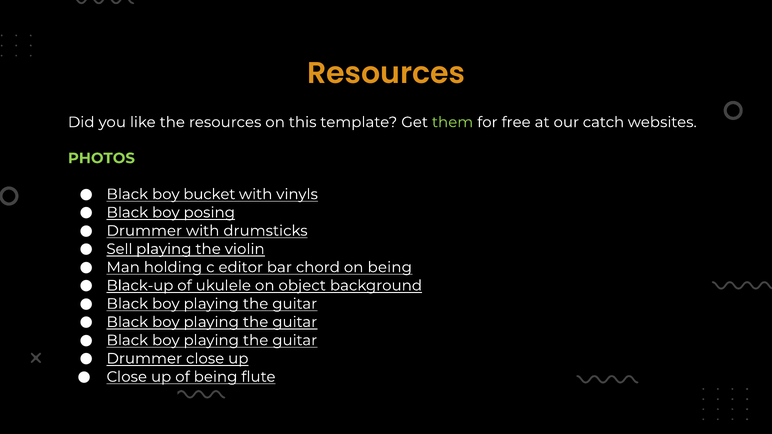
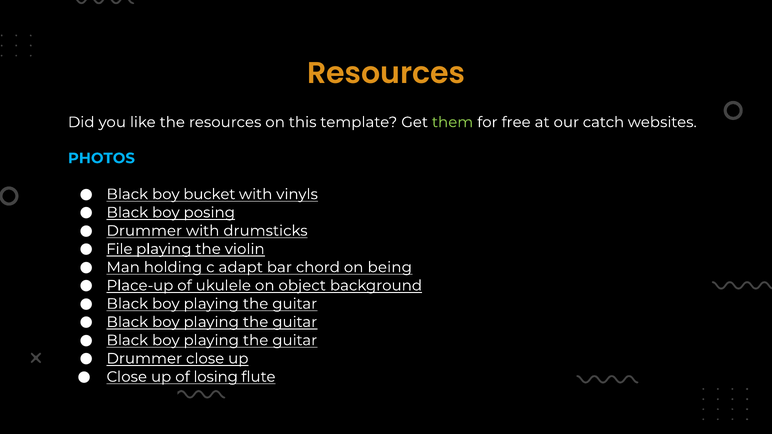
PHOTOS colour: light green -> light blue
Sell: Sell -> File
editor: editor -> adapt
Black-up: Black-up -> Place-up
of being: being -> losing
